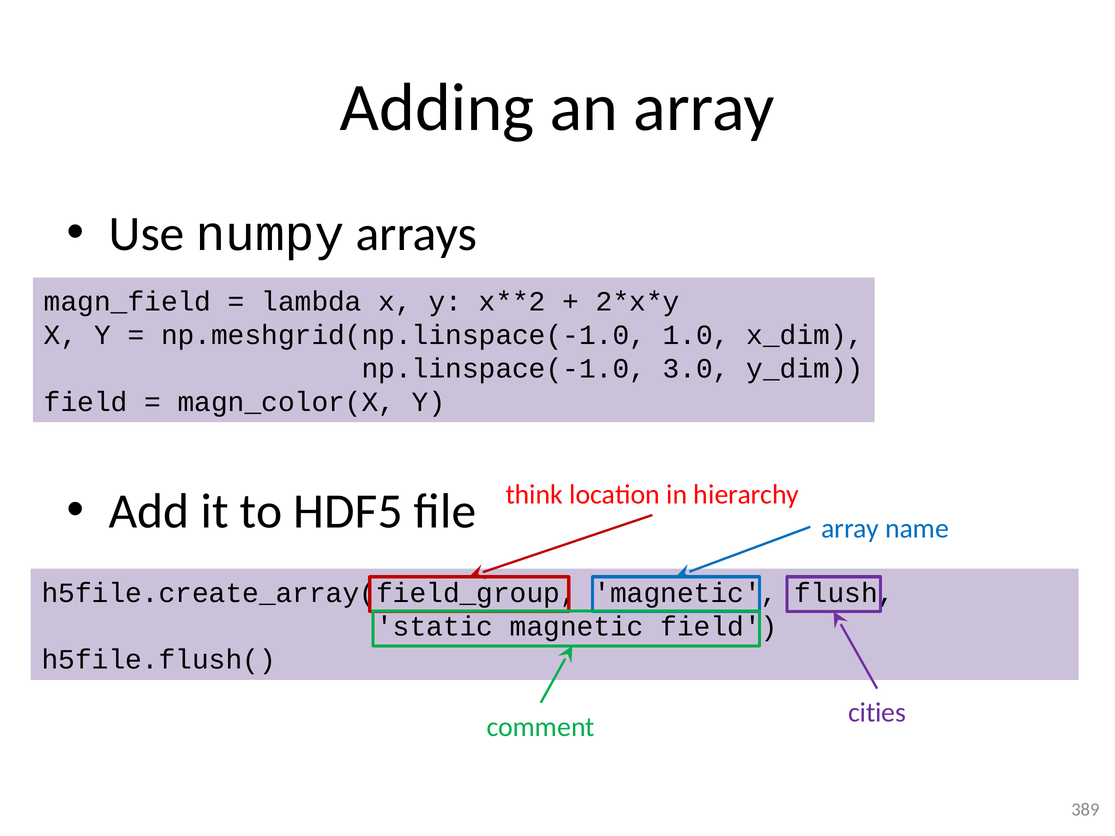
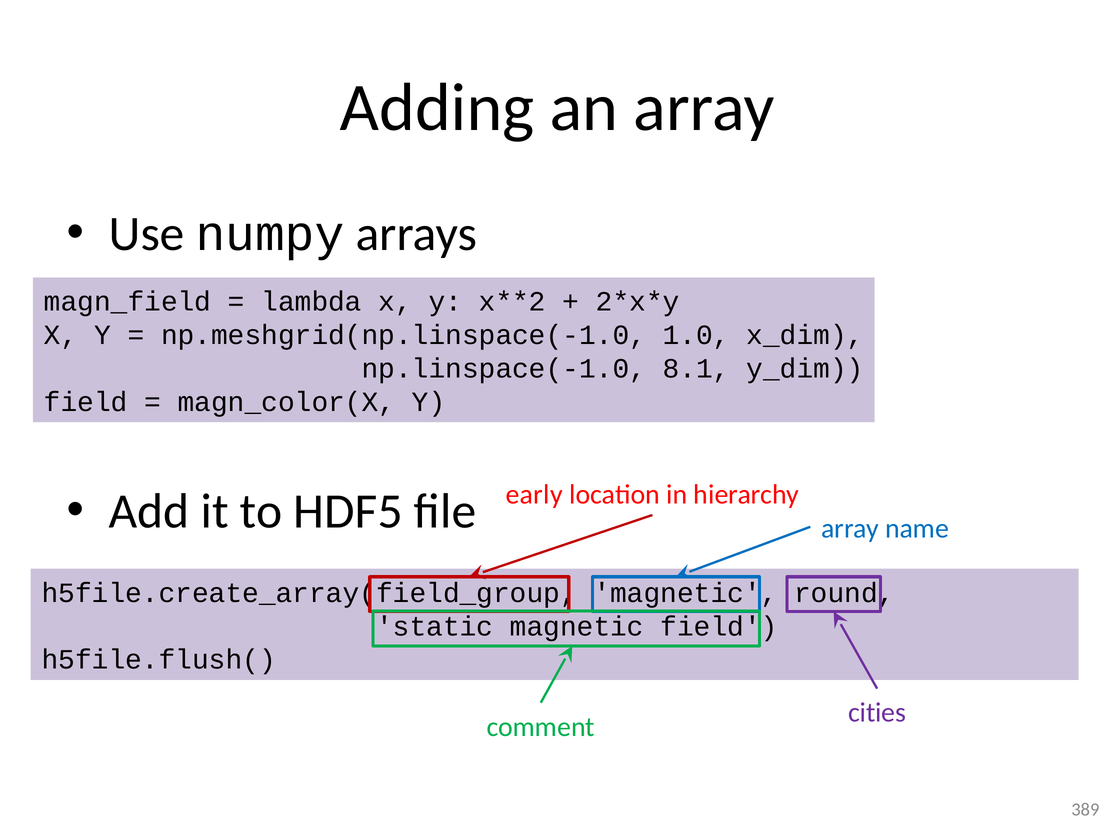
3.0: 3.0 -> 8.1
think: think -> early
flush: flush -> round
